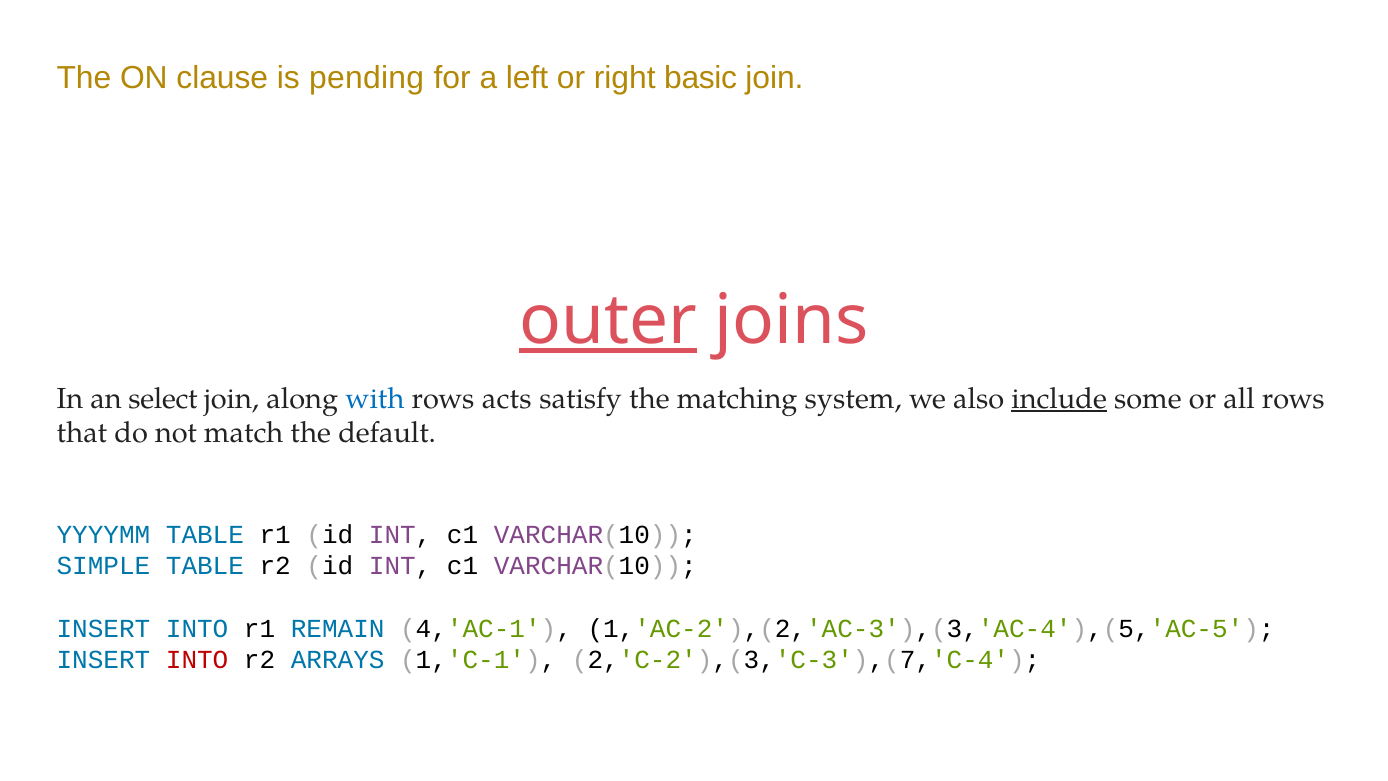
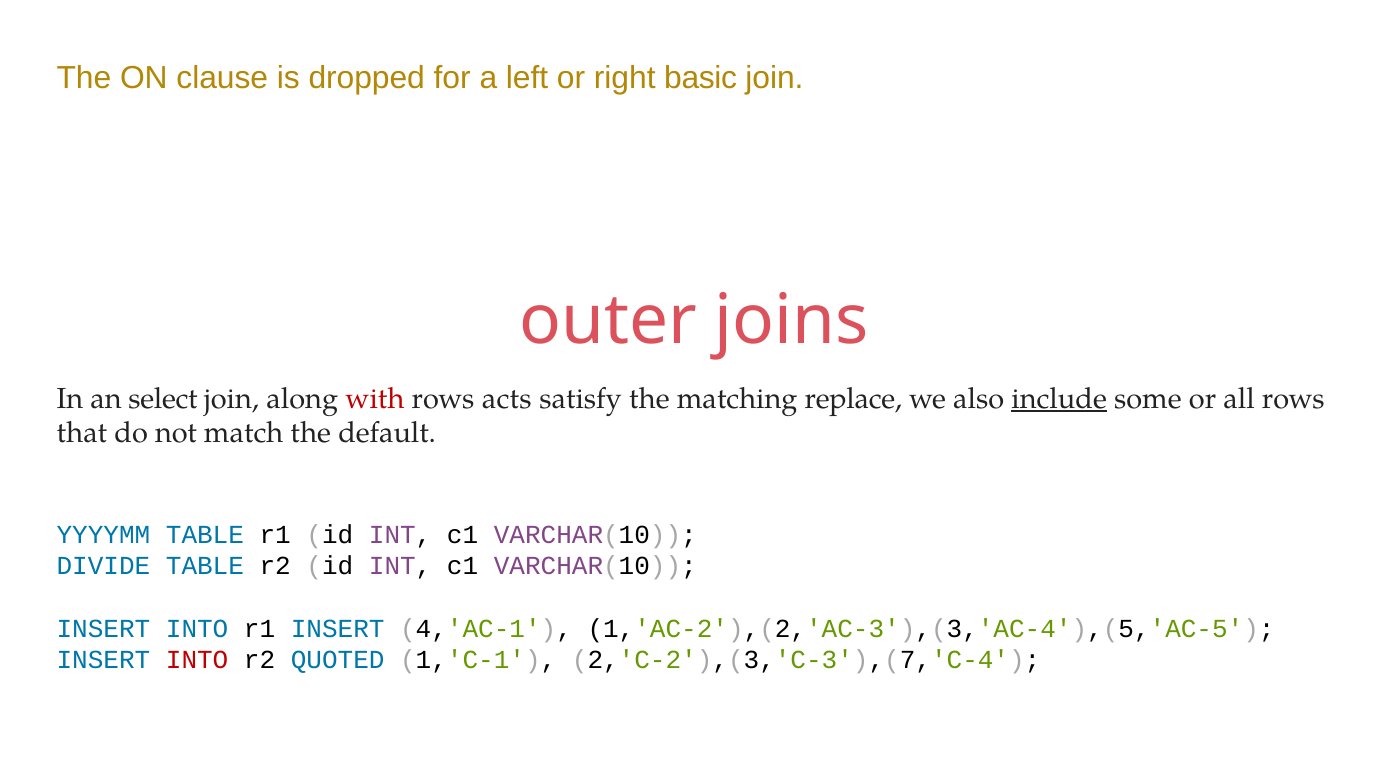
pending: pending -> dropped
outer underline: present -> none
with colour: blue -> red
system: system -> replace
SIMPLE: SIMPLE -> DIVIDE
r1 REMAIN: REMAIN -> INSERT
ARRAYS: ARRAYS -> QUOTED
